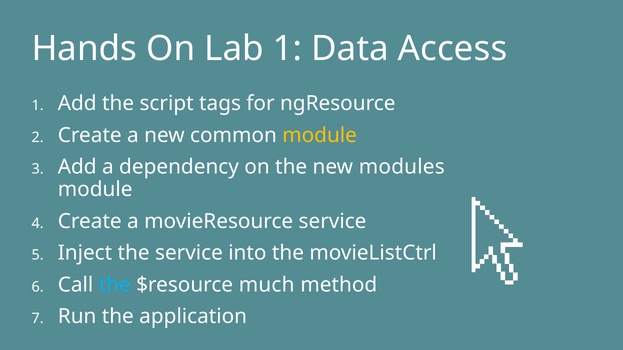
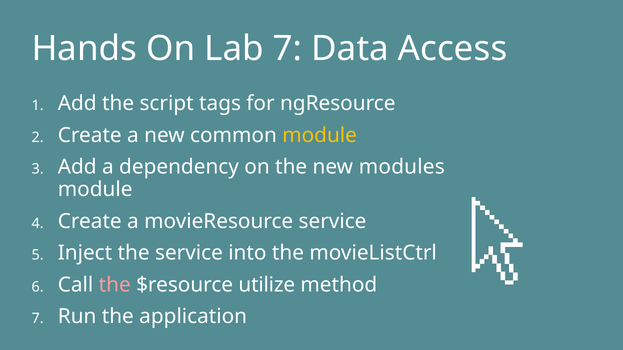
Lab 1: 1 -> 7
the at (115, 285) colour: light blue -> pink
much: much -> utilize
